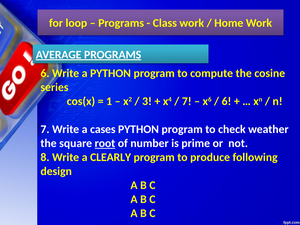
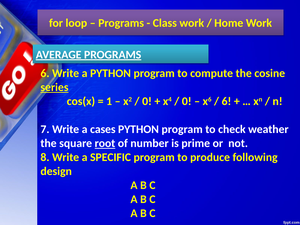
series underline: none -> present
3 at (147, 101): 3 -> 0
7 at (187, 101): 7 -> 0
CLEARLY: CLEARLY -> SPECIFIC
